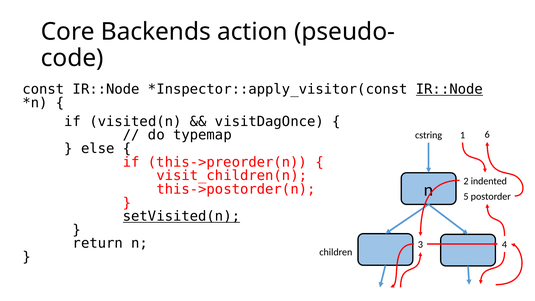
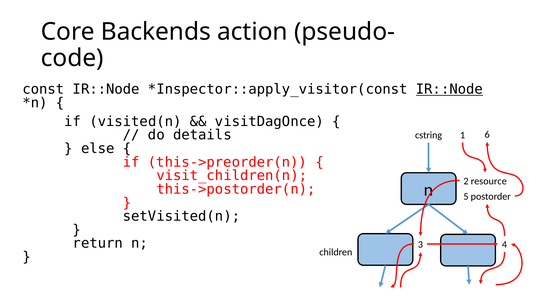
typemap: typemap -> details
indented: indented -> resource
setVisited(n underline: present -> none
